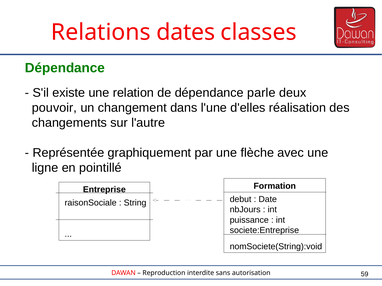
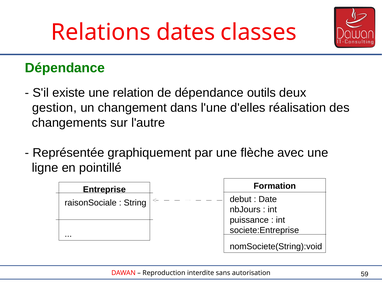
parle: parle -> outils
pouvoir: pouvoir -> gestion
